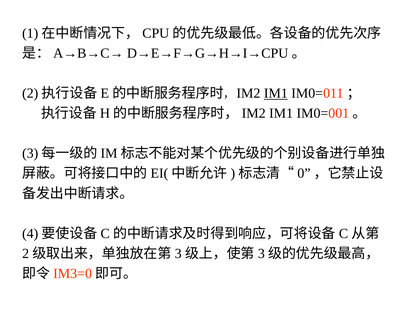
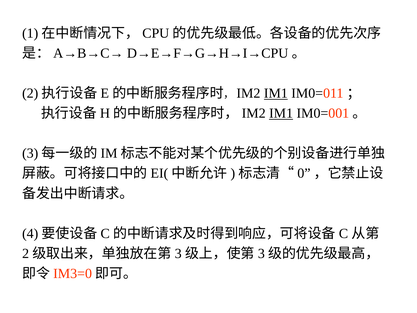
IM1 at (281, 113) underline: none -> present
